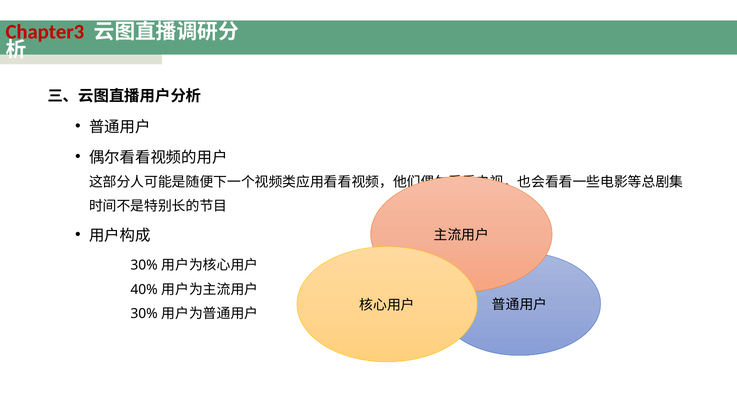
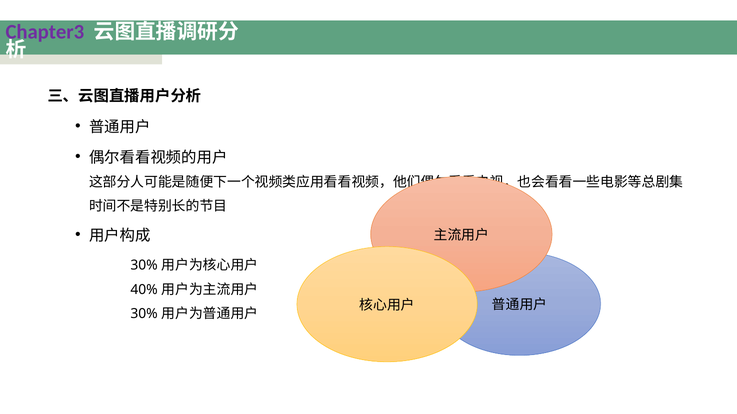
Chapter3 colour: red -> purple
